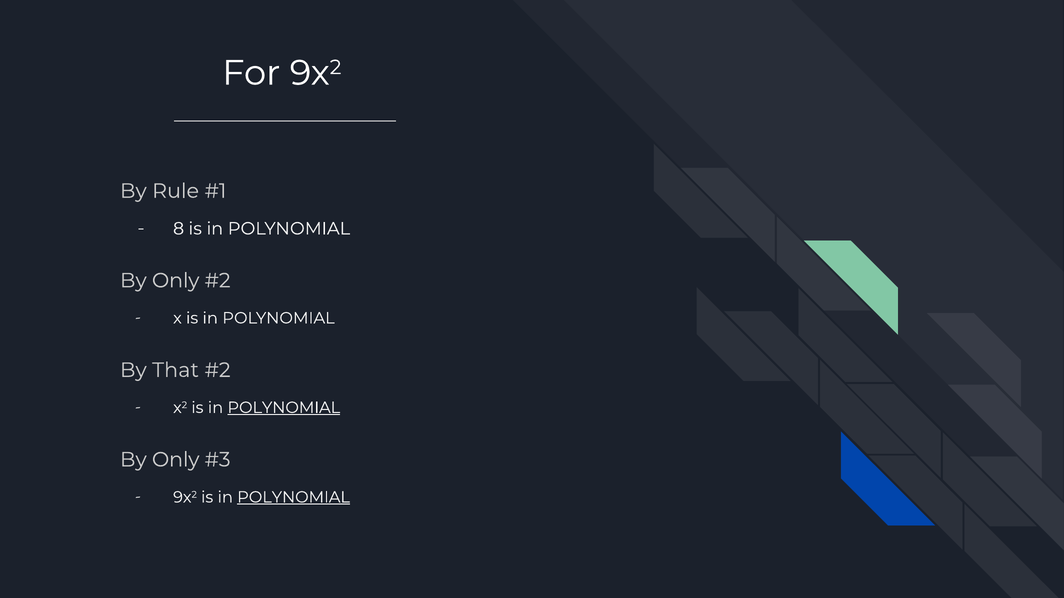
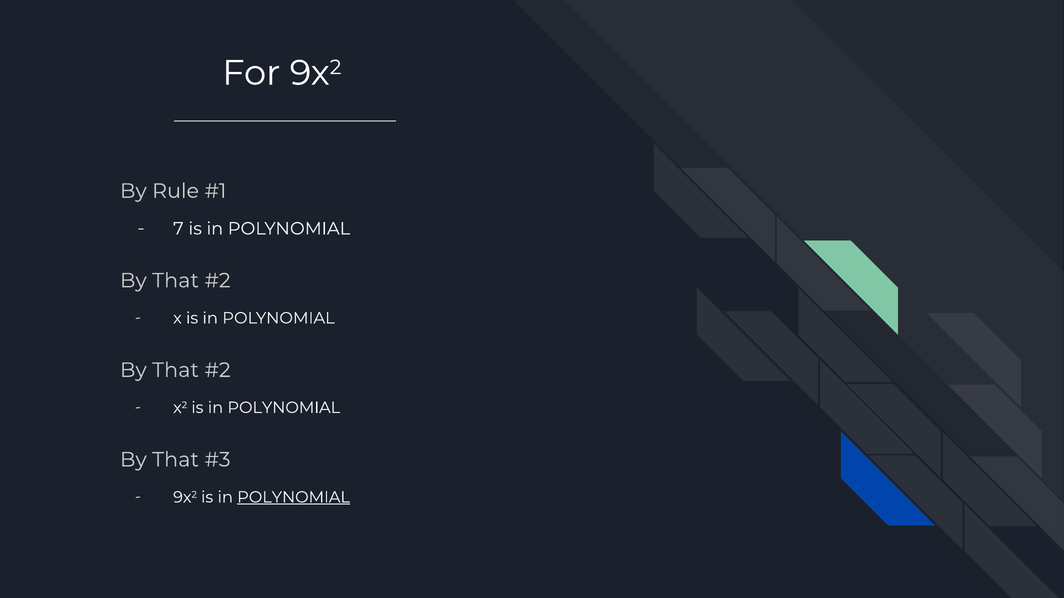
8: 8 -> 7
Only at (176, 281): Only -> That
POLYNOMIAL at (284, 408) underline: present -> none
Only at (176, 460): Only -> That
